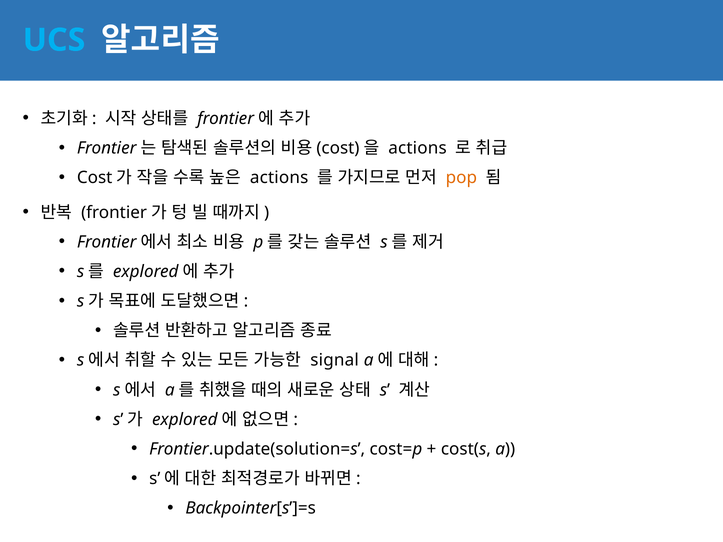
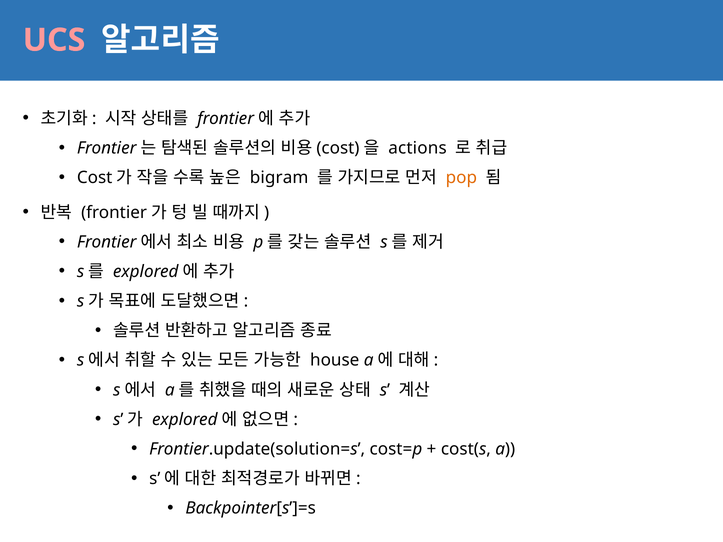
UCS colour: light blue -> pink
actions at (279, 178): actions -> bigram
signal: signal -> house
